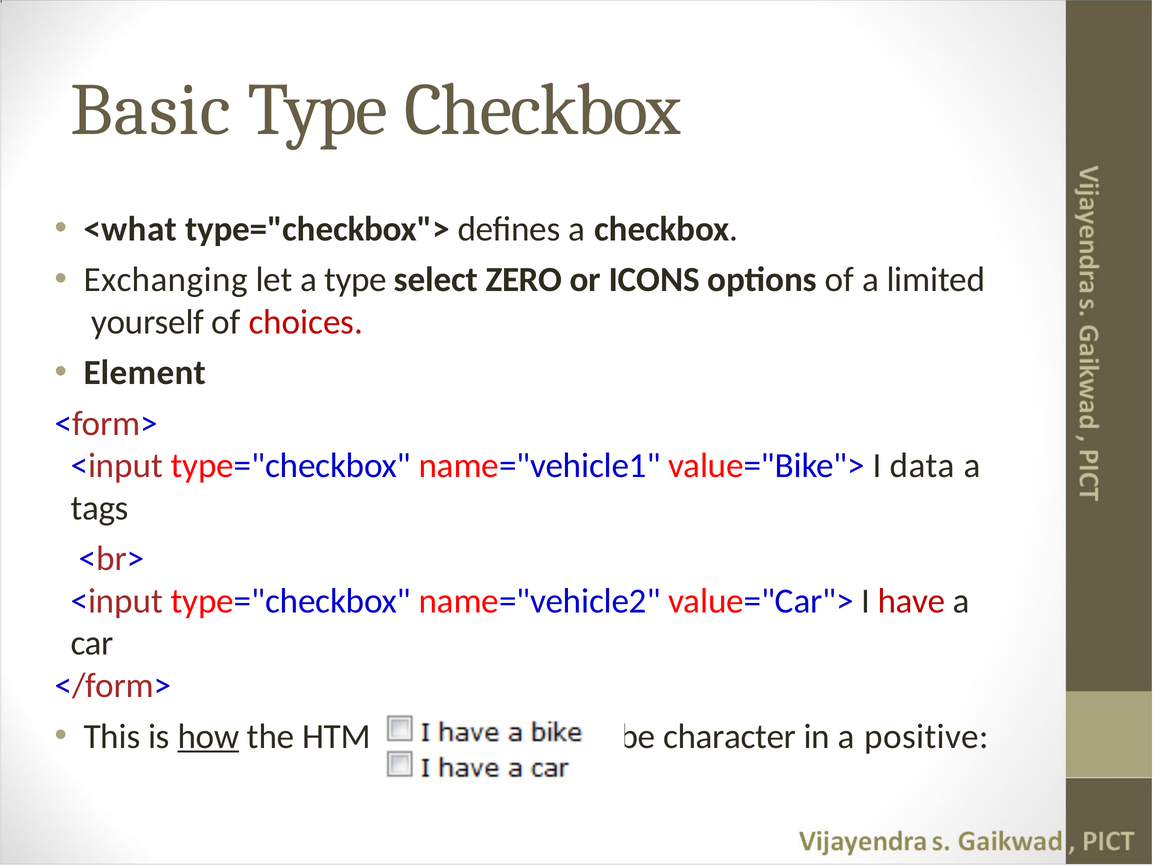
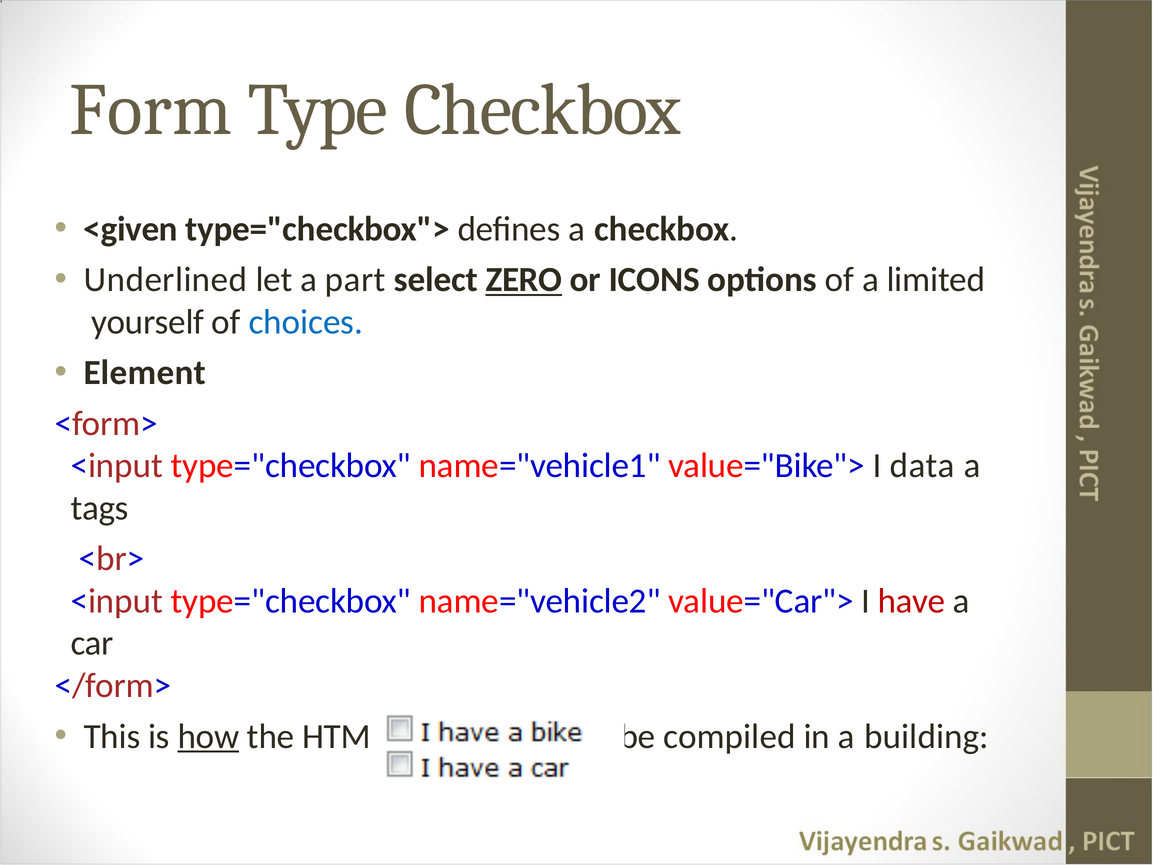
Basic: Basic -> Form
<what: <what -> <given
Exchanging: Exchanging -> Underlined
a type: type -> part
ZERO underline: none -> present
choices colour: red -> blue
character: character -> compiled
positive: positive -> building
